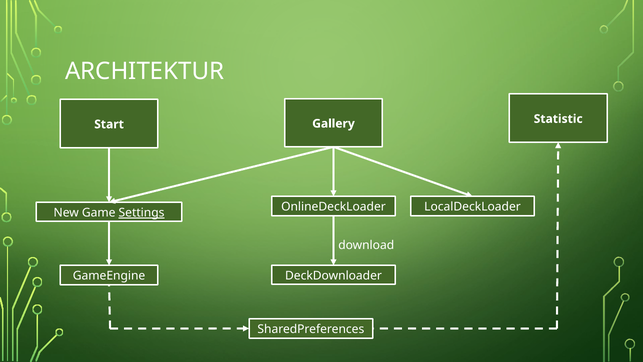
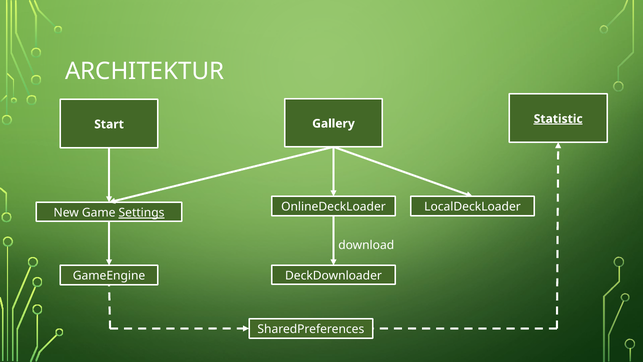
Statistic underline: none -> present
